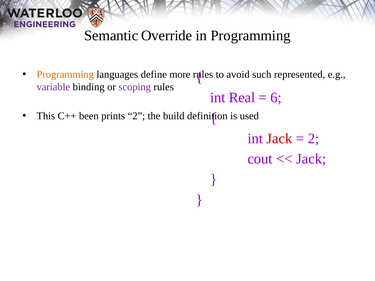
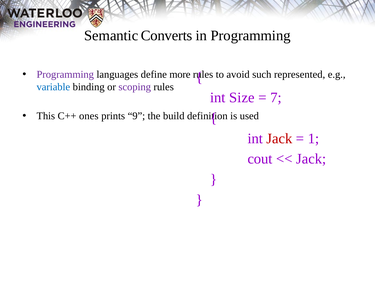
Override: Override -> Converts
Programming at (65, 74) colour: orange -> purple
variable colour: purple -> blue
Real: Real -> Size
6: 6 -> 7
been: been -> ones
prints 2: 2 -> 9
2 at (313, 139): 2 -> 1
